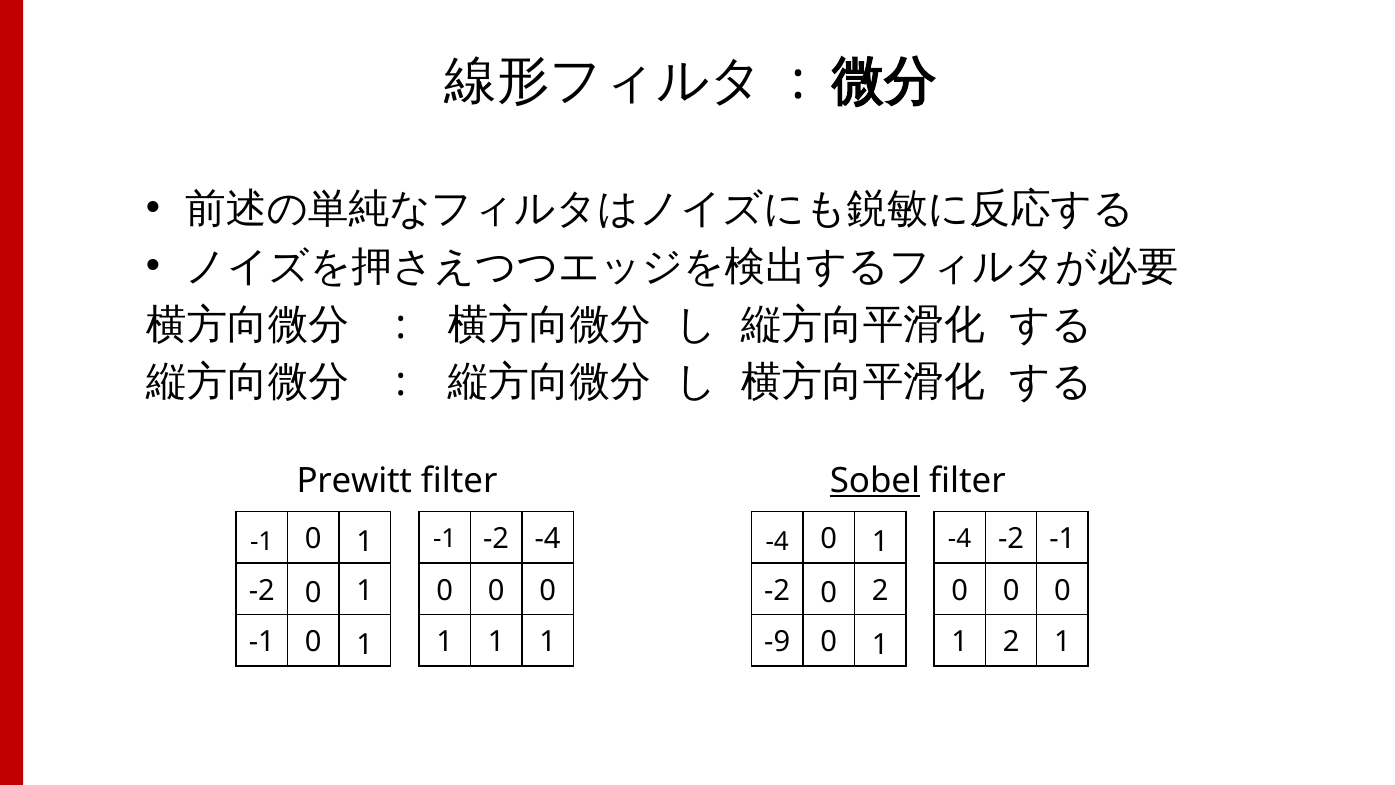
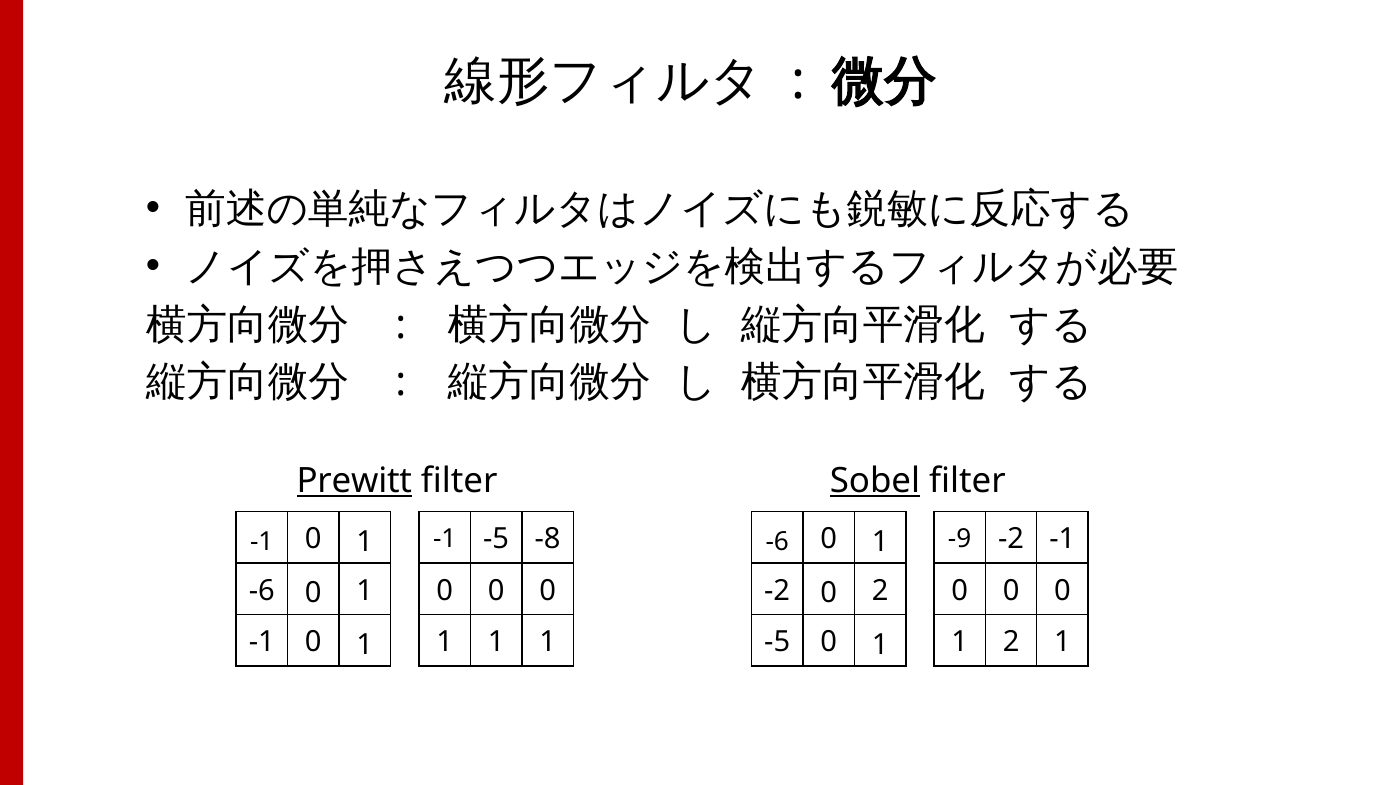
Prewitt underline: none -> present
-2 at (496, 539): -2 -> -5
-4 at (548, 539): -4 -> -8
-4 at (960, 539): -4 -> -9
-4 at (777, 541): -4 -> -6
-2 at (262, 590): -2 -> -6
-9 at (777, 642): -9 -> -5
